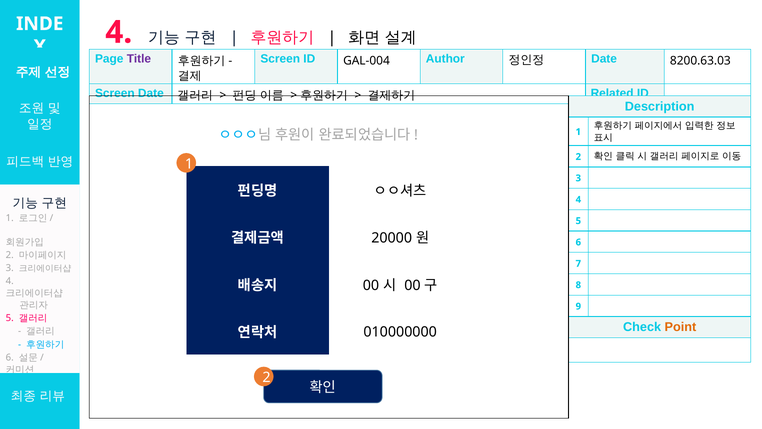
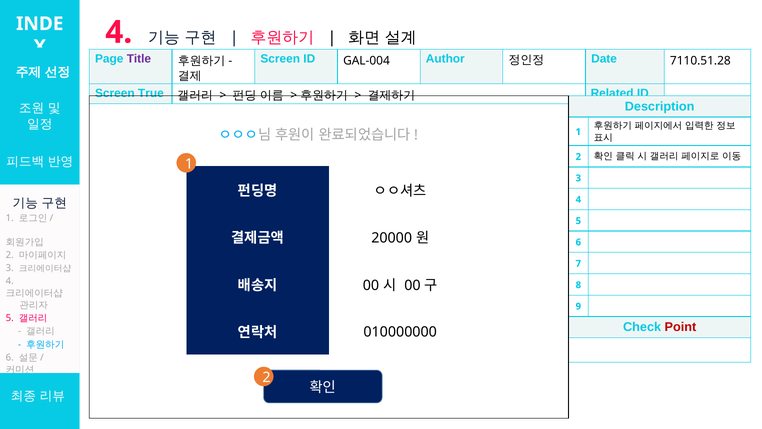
8200.63.03: 8200.63.03 -> 7110.51.28
Screen Date: Date -> True
Point colour: orange -> red
